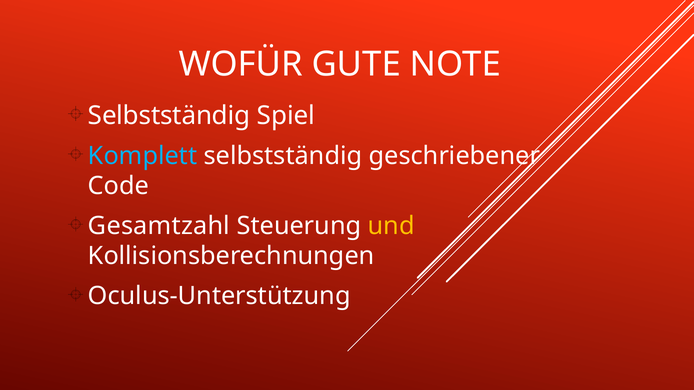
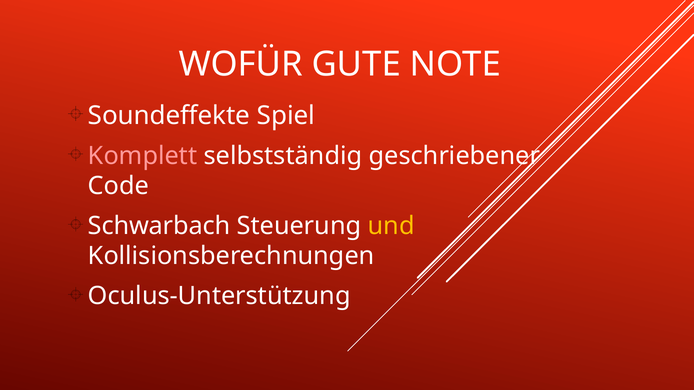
Selbstständig at (169, 116): Selbstständig -> Soundeffekte
Komplett colour: light blue -> pink
Gesamtzahl: Gesamtzahl -> Schwarbach
